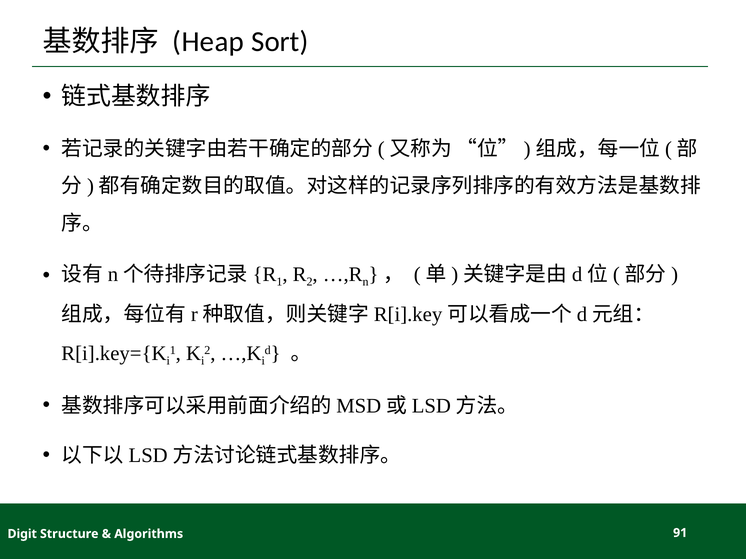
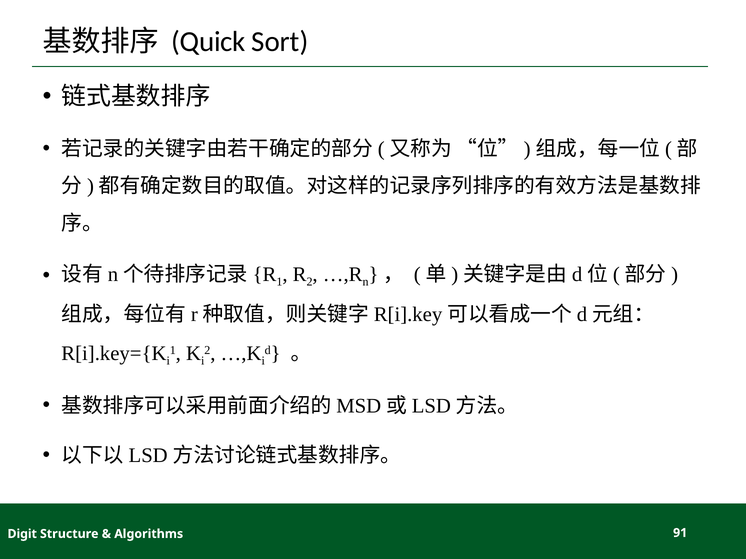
Heap: Heap -> Quick
